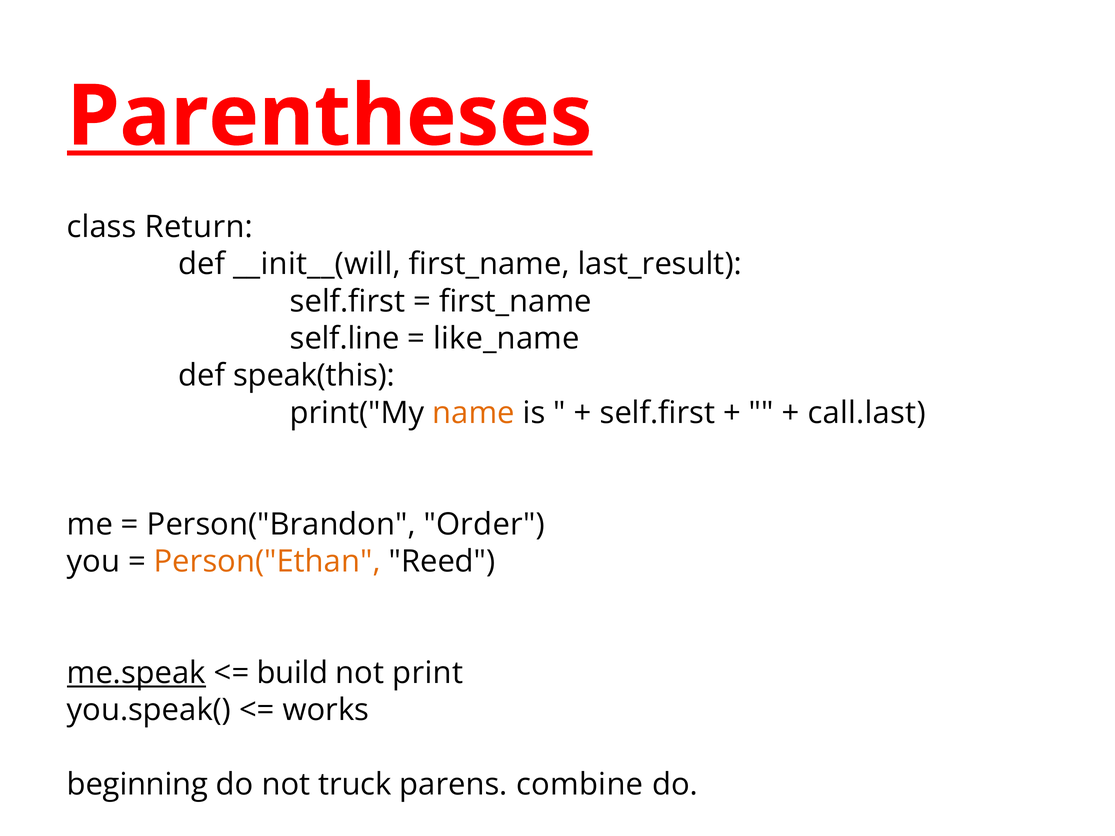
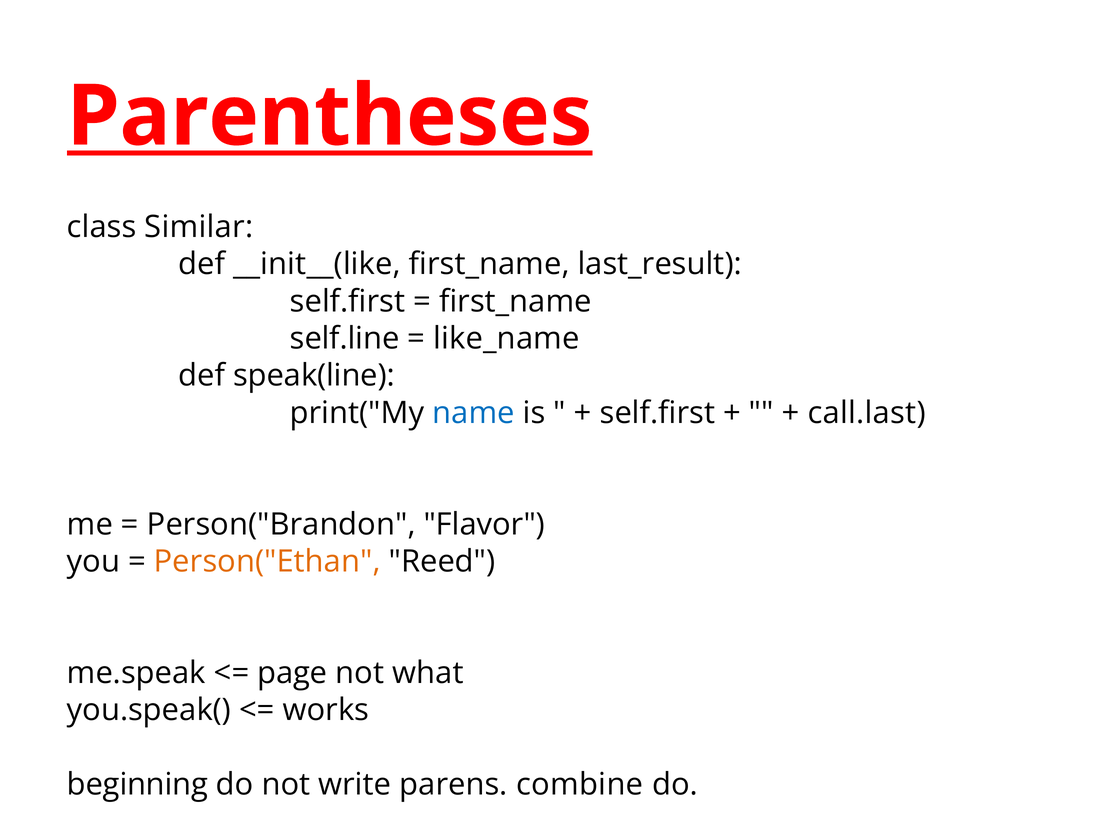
Return: Return -> Similar
__init__(will: __init__(will -> __init__(like
speak(this: speak(this -> speak(line
name colour: orange -> blue
Order: Order -> Flavor
me.speak underline: present -> none
build: build -> page
print: print -> what
truck: truck -> write
